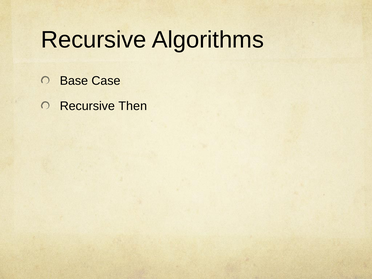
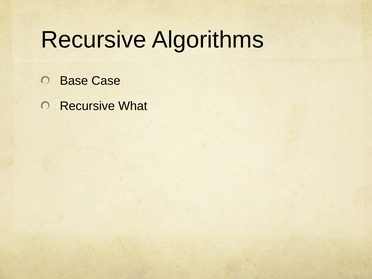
Then: Then -> What
